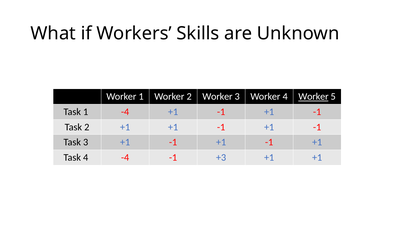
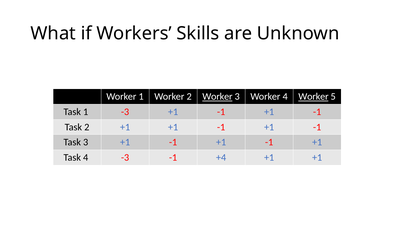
Worker at (217, 97) underline: none -> present
1 -4: -4 -> -3
4 -4: -4 -> -3
+3: +3 -> +4
